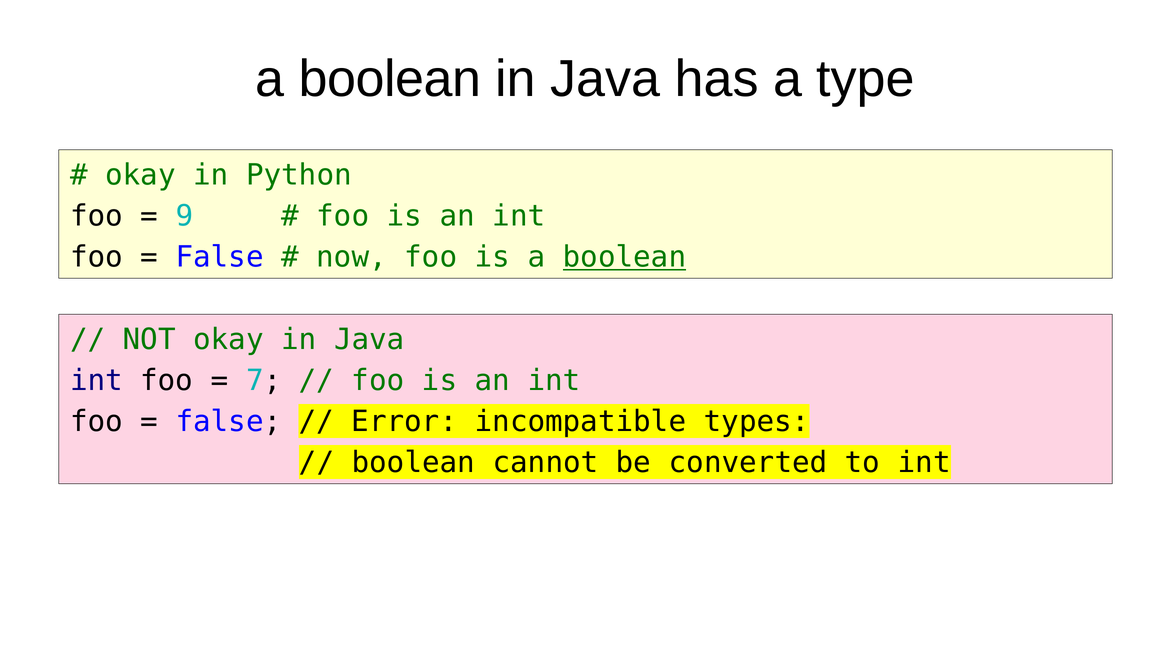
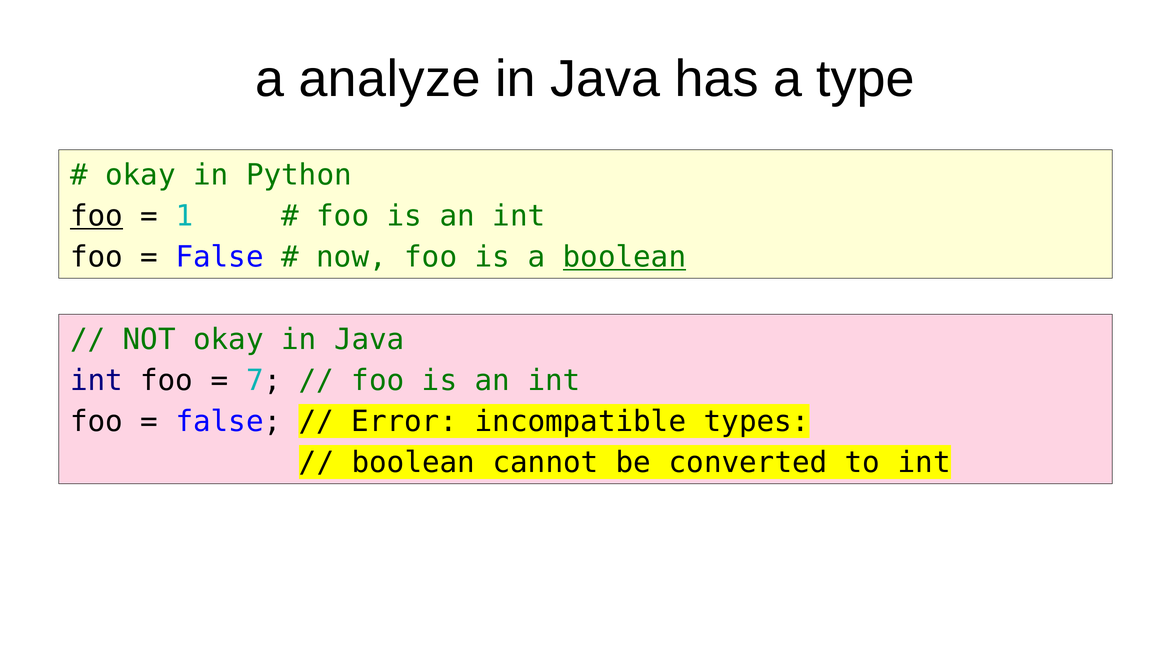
boolean at (390, 79): boolean -> analyze
foo at (96, 216) underline: none -> present
9: 9 -> 1
